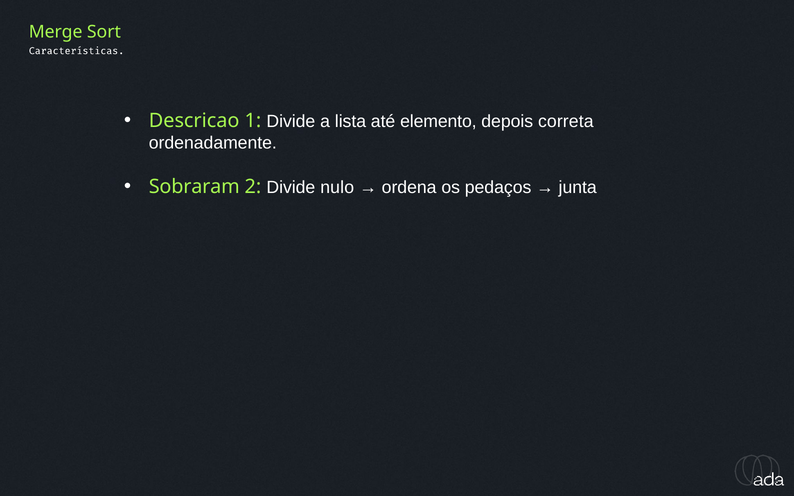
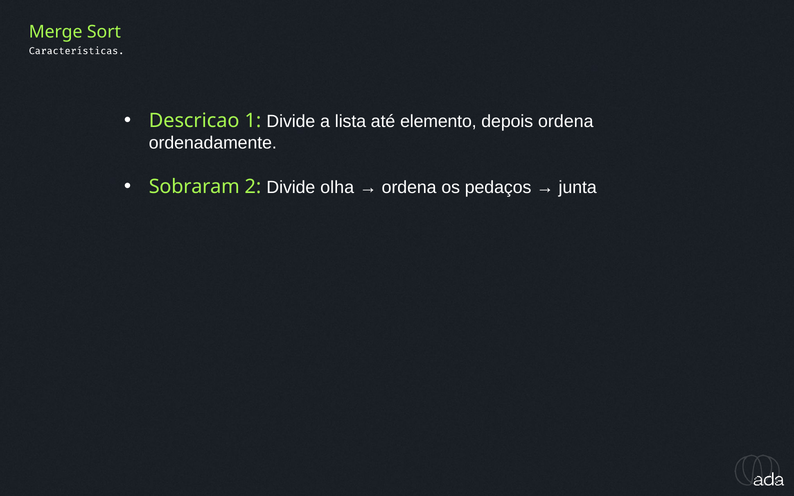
depois correta: correta -> ordena
nulo: nulo -> olha
